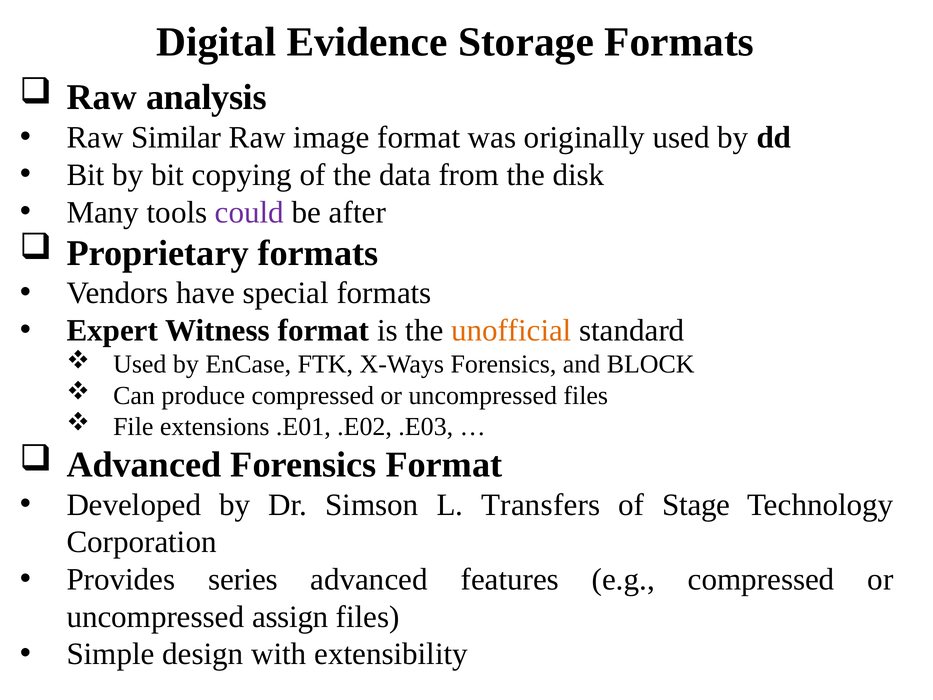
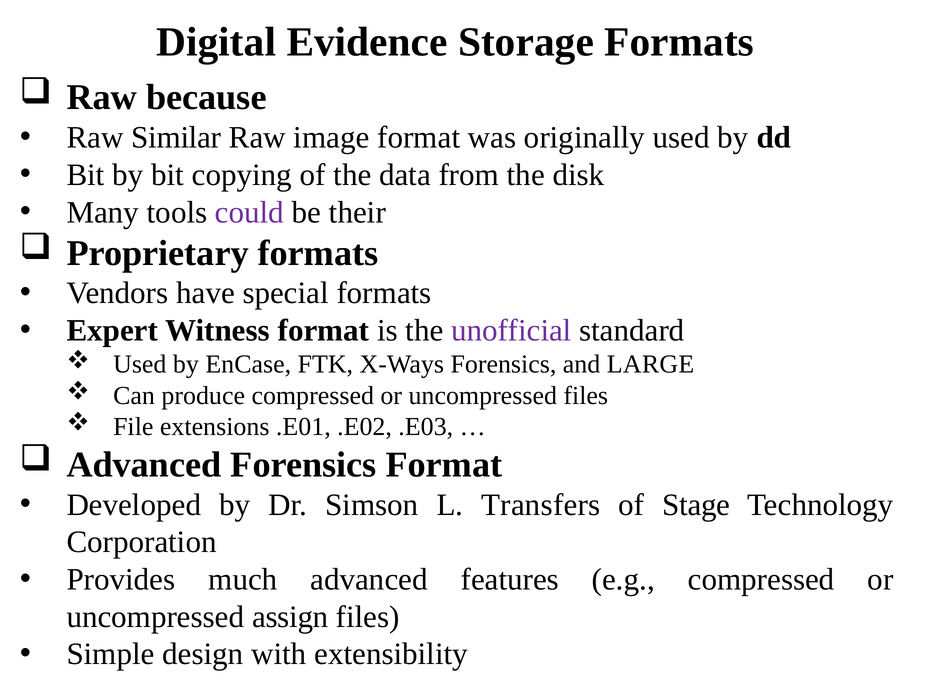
analysis: analysis -> because
after: after -> their
unofficial colour: orange -> purple
BLOCK: BLOCK -> LARGE
series: series -> much
